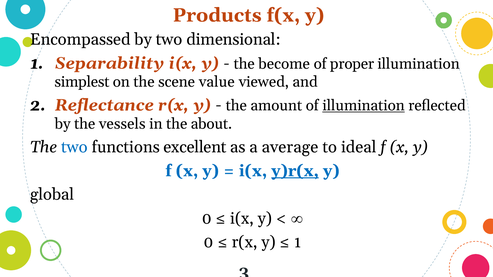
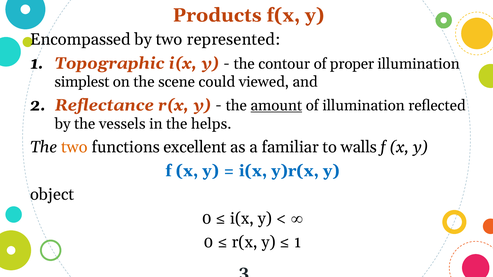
dimensional: dimensional -> represented
Separability: Separability -> Topographic
become: become -> contour
value: value -> could
amount underline: none -> present
illumination at (364, 106) underline: present -> none
about: about -> helps
two at (74, 147) colour: blue -> orange
average: average -> familiar
ideal: ideal -> walls
y)r(x underline: present -> none
global: global -> object
